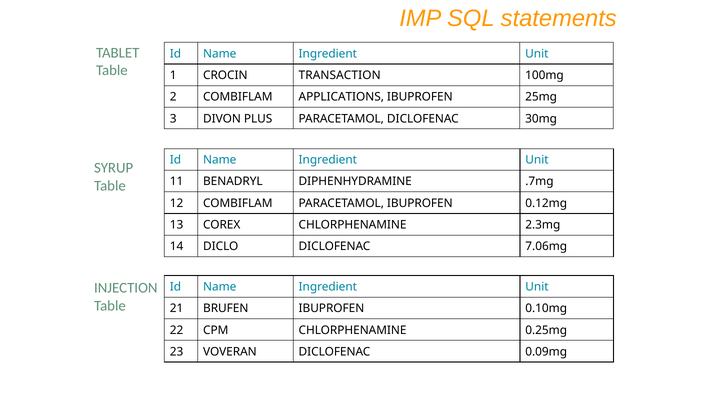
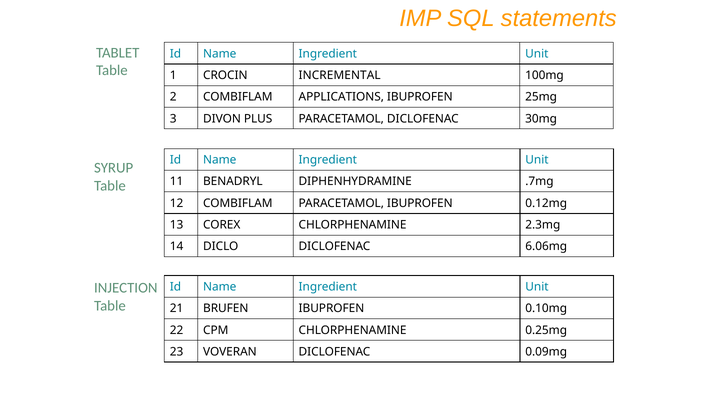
TRANSACTION: TRANSACTION -> INCREMENTAL
7.06mg: 7.06mg -> 6.06mg
